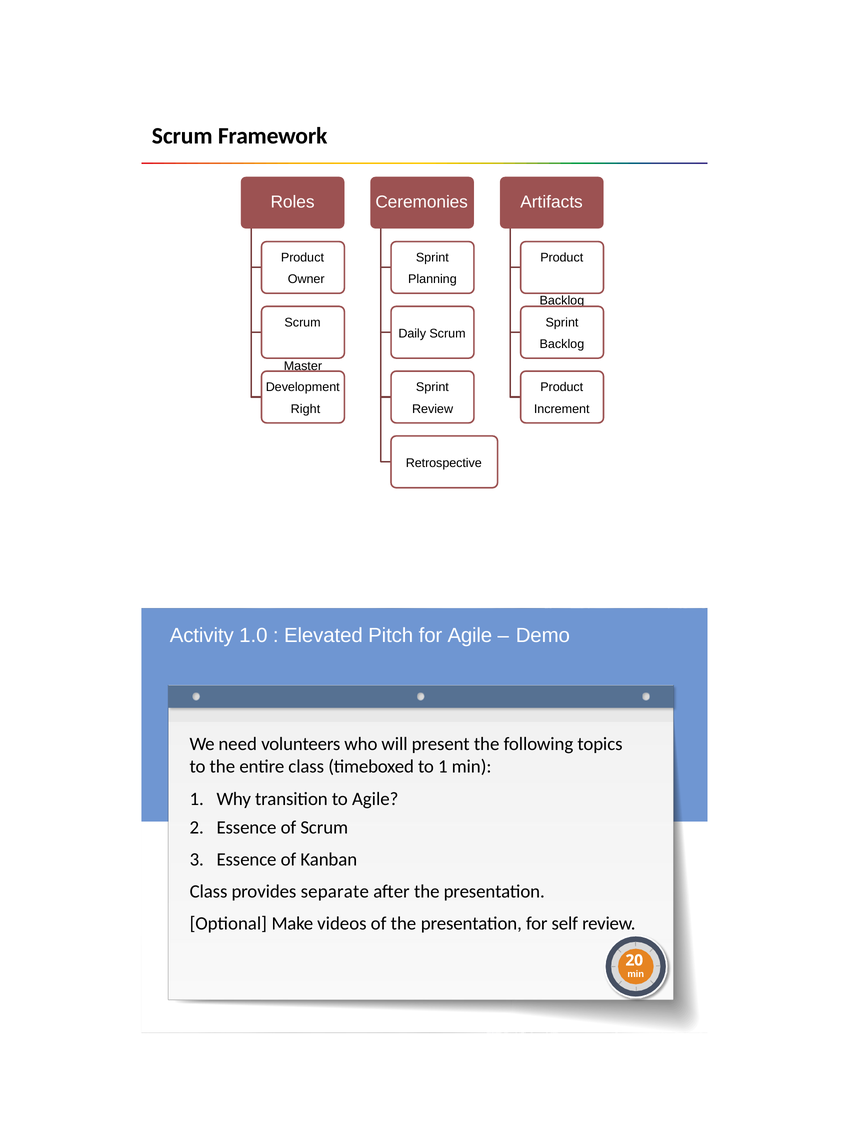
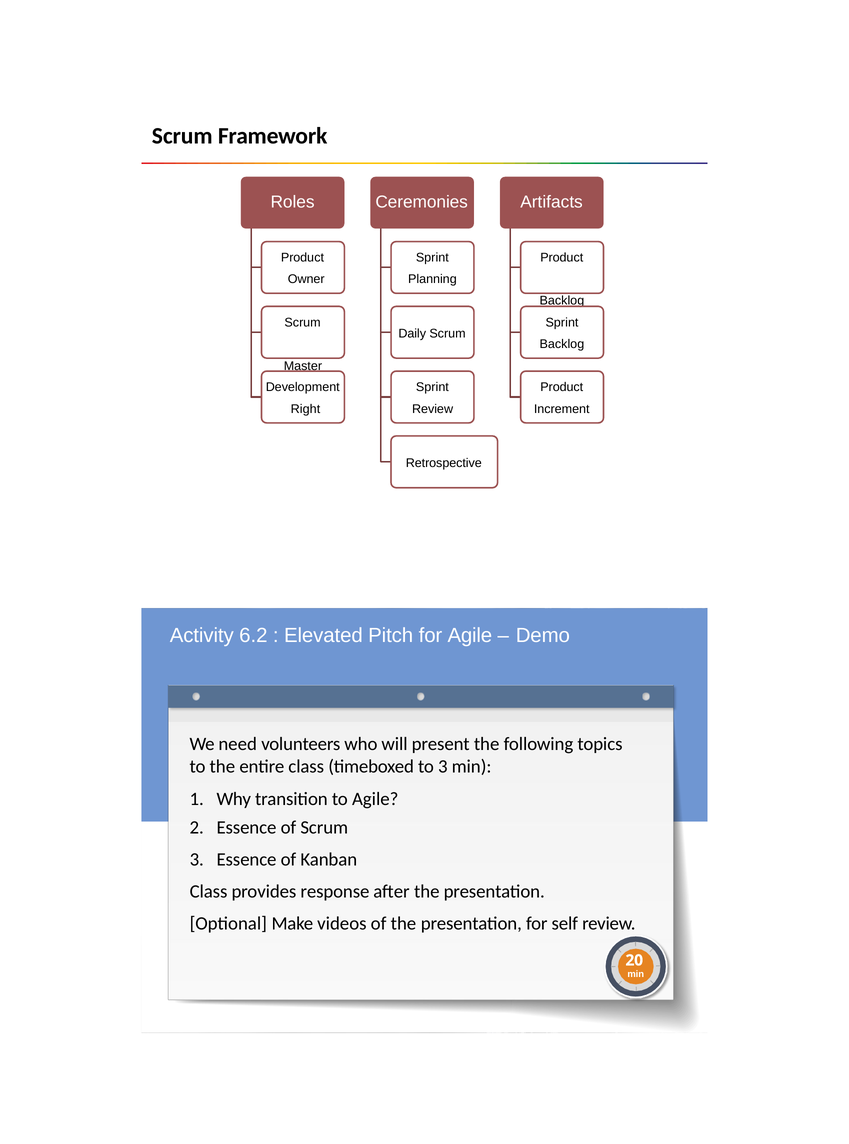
1.0: 1.0 -> 6.2
to 1: 1 -> 3
separate: separate -> response
